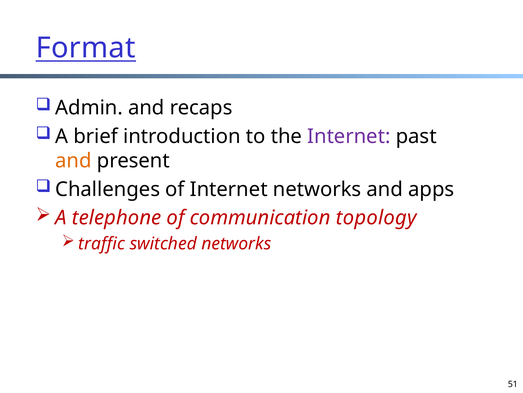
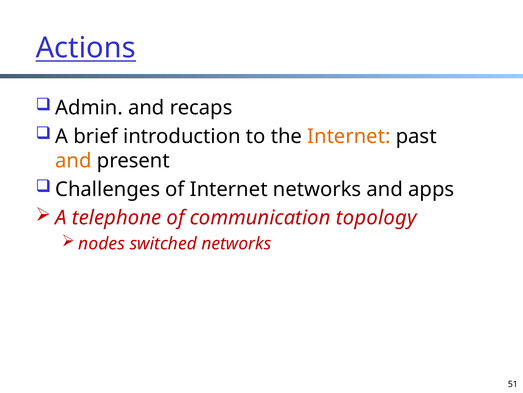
Format: Format -> Actions
Internet at (349, 136) colour: purple -> orange
traffic: traffic -> nodes
